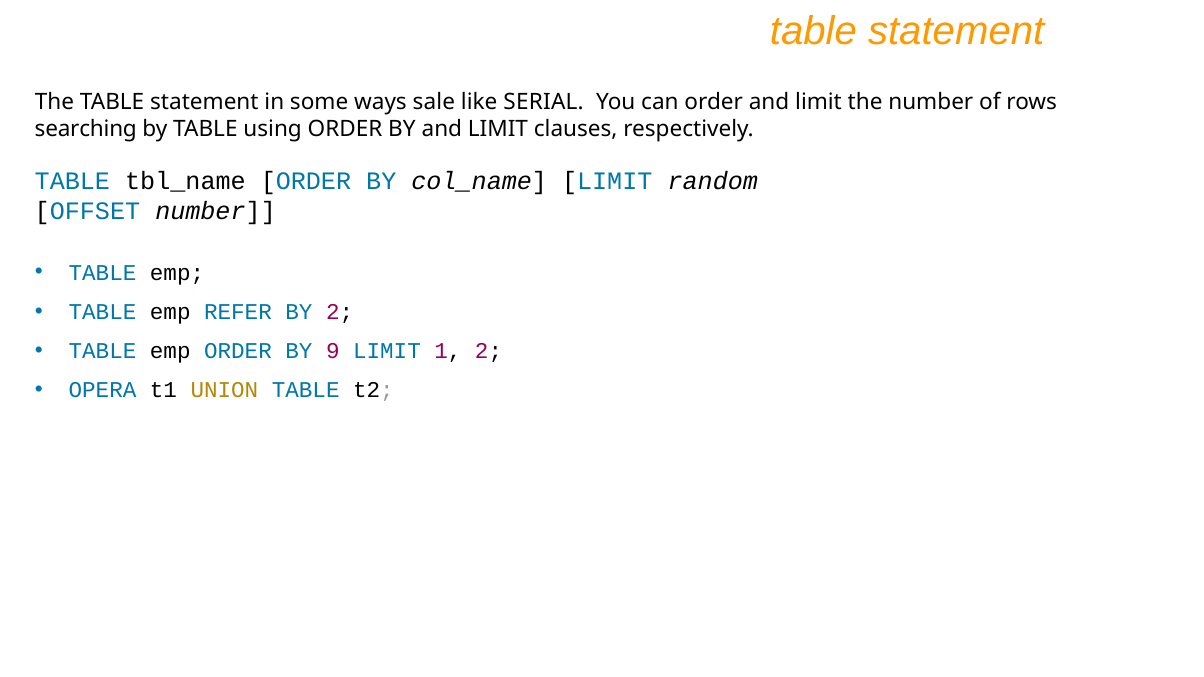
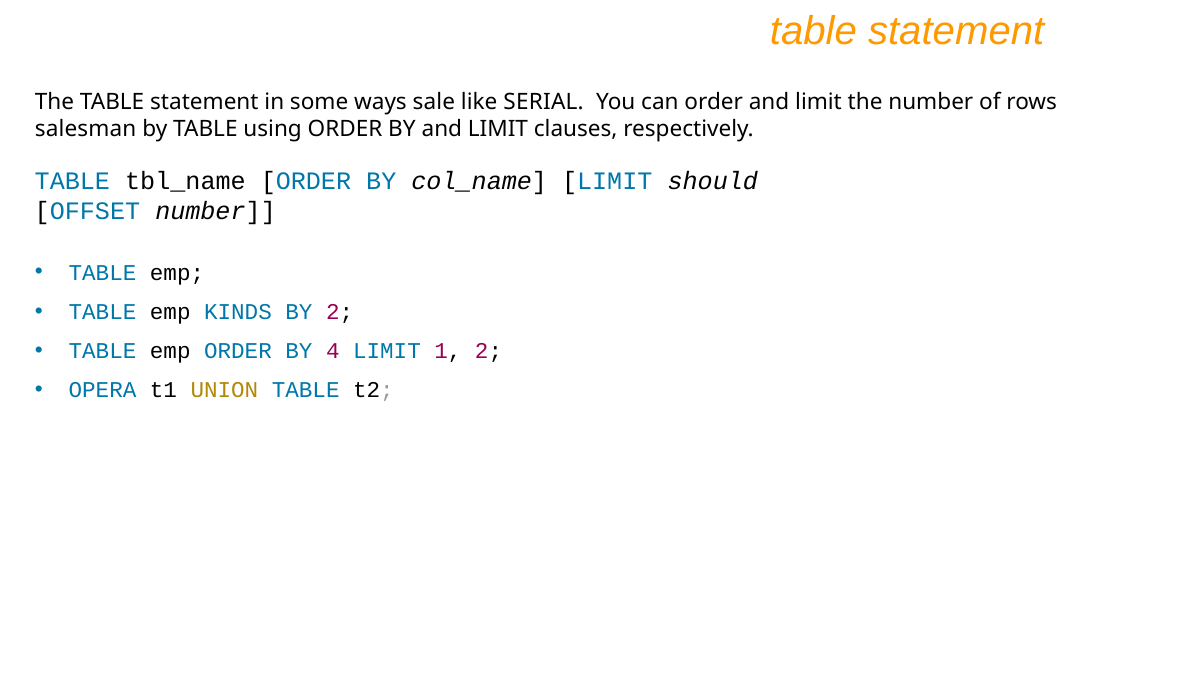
searching: searching -> salesman
random: random -> should
REFER: REFER -> KINDS
9: 9 -> 4
